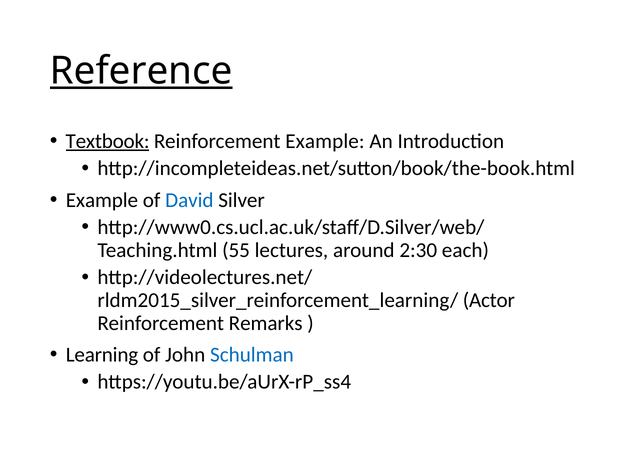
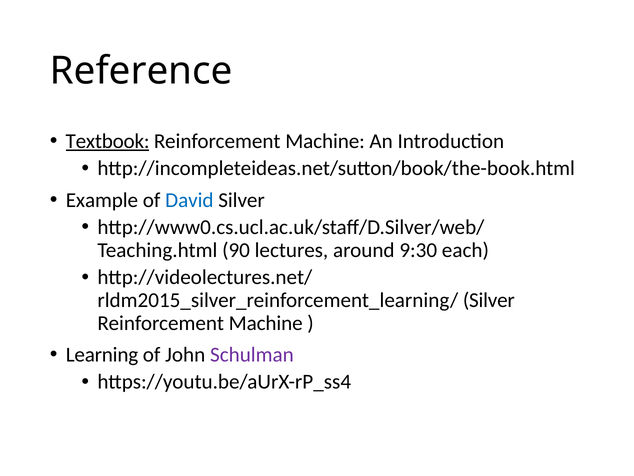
Reference underline: present -> none
Example at (325, 141): Example -> Machine
55: 55 -> 90
2:30: 2:30 -> 9:30
Actor at (489, 300): Actor -> Silver
Remarks at (266, 323): Remarks -> Machine
Schulman colour: blue -> purple
